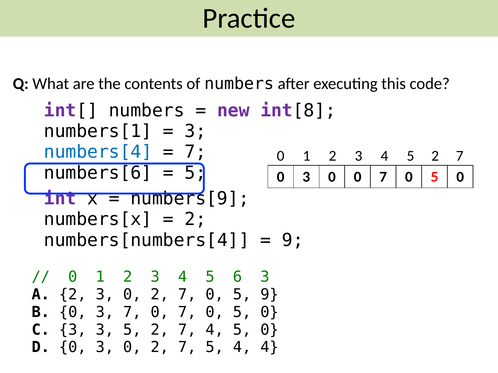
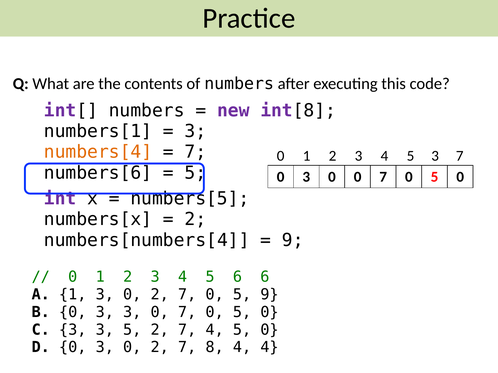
numbers[4 colour: blue -> orange
4 5 2: 2 -> 3
numbers[9: numbers[9 -> numbers[5
6 3: 3 -> 6
A 2: 2 -> 1
0 3 7: 7 -> 3
7 5: 5 -> 8
